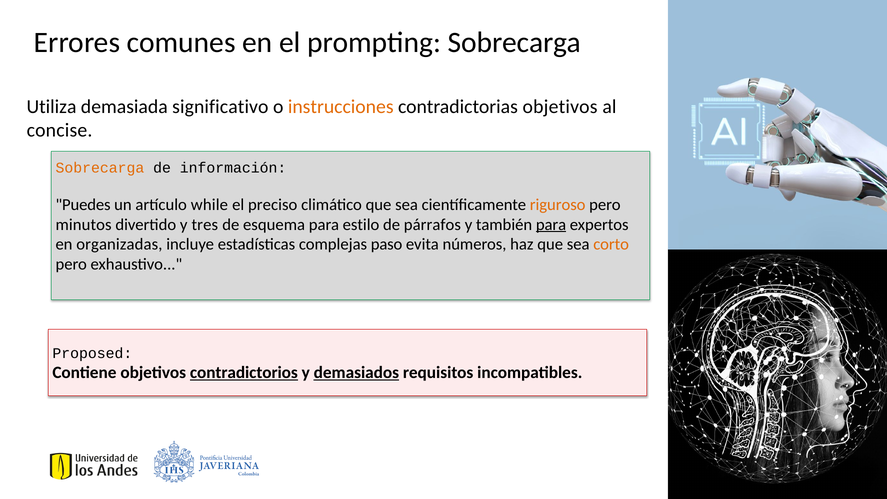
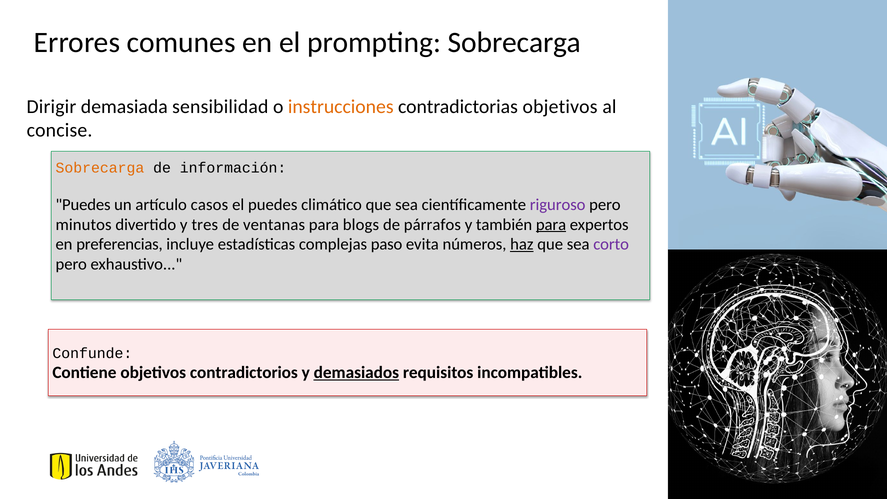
Utiliza: Utiliza -> Dirigir
significativo: significativo -> sensibilidad
while: while -> casos
el preciso: preciso -> puedes
riguroso colour: orange -> purple
esquema: esquema -> ventanas
estilo: estilo -> blogs
organizadas: organizadas -> preferencias
haz underline: none -> present
corto colour: orange -> purple
Proposed: Proposed -> Confunde
contradictorios underline: present -> none
